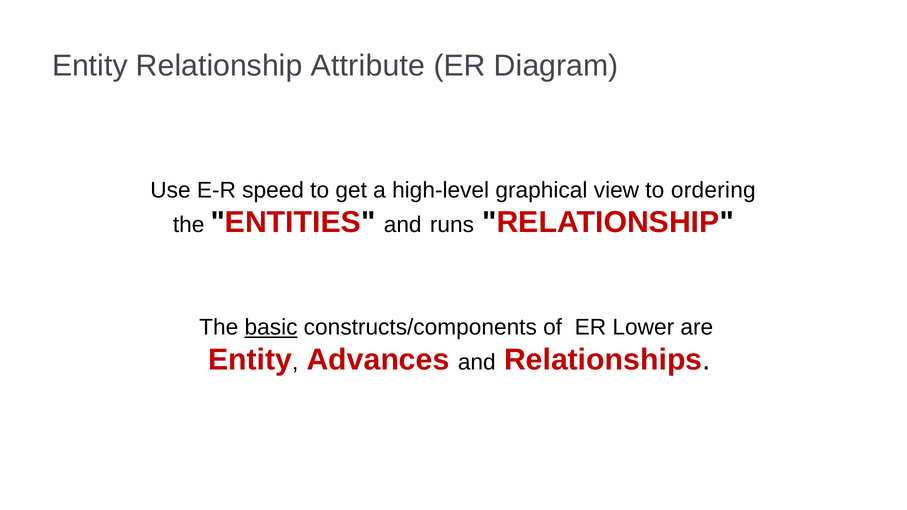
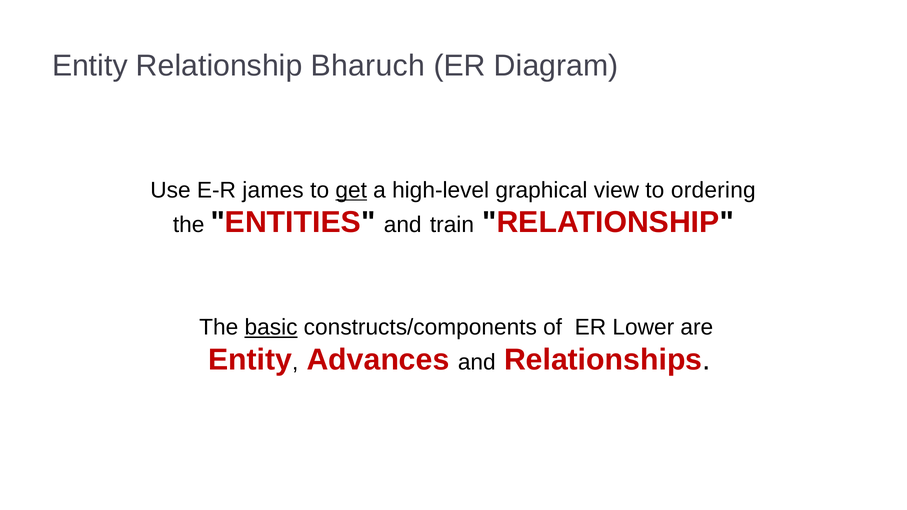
Attribute: Attribute -> Bharuch
speed: speed -> james
get underline: none -> present
runs: runs -> train
